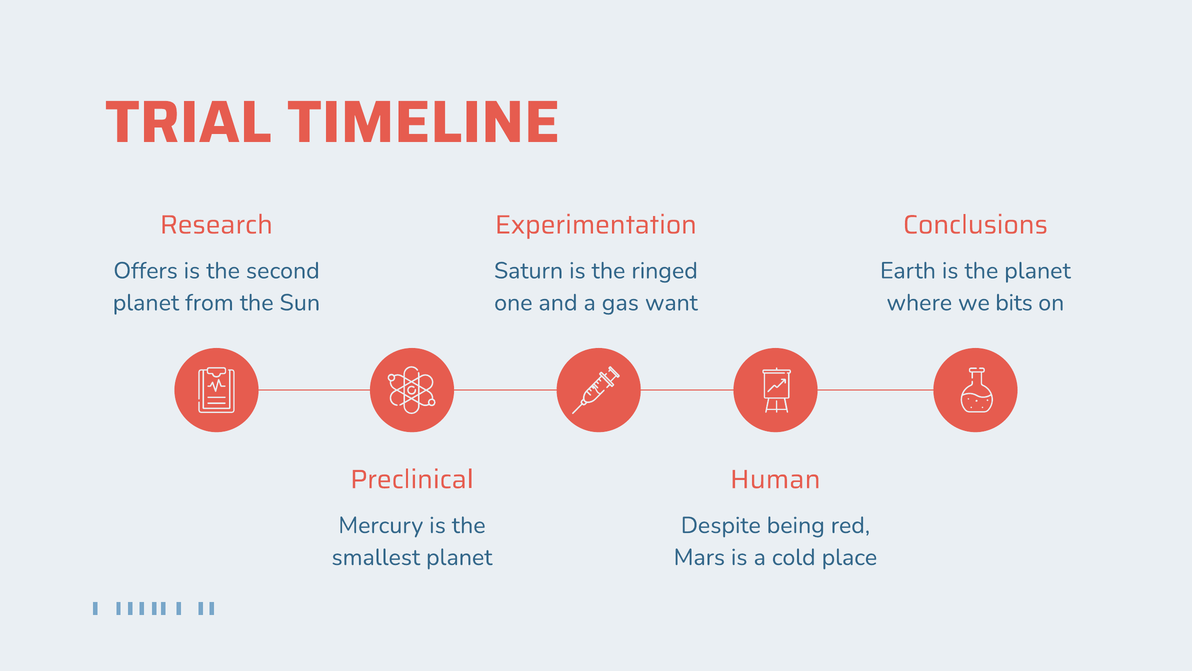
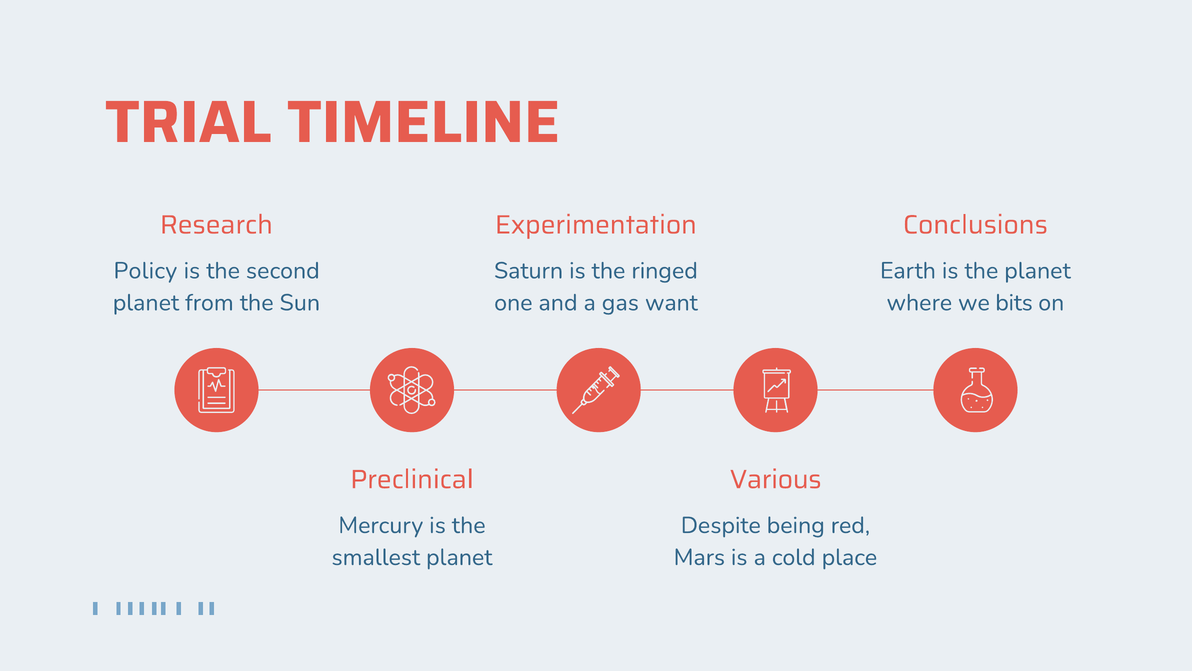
Offers: Offers -> Policy
Human: Human -> Various
